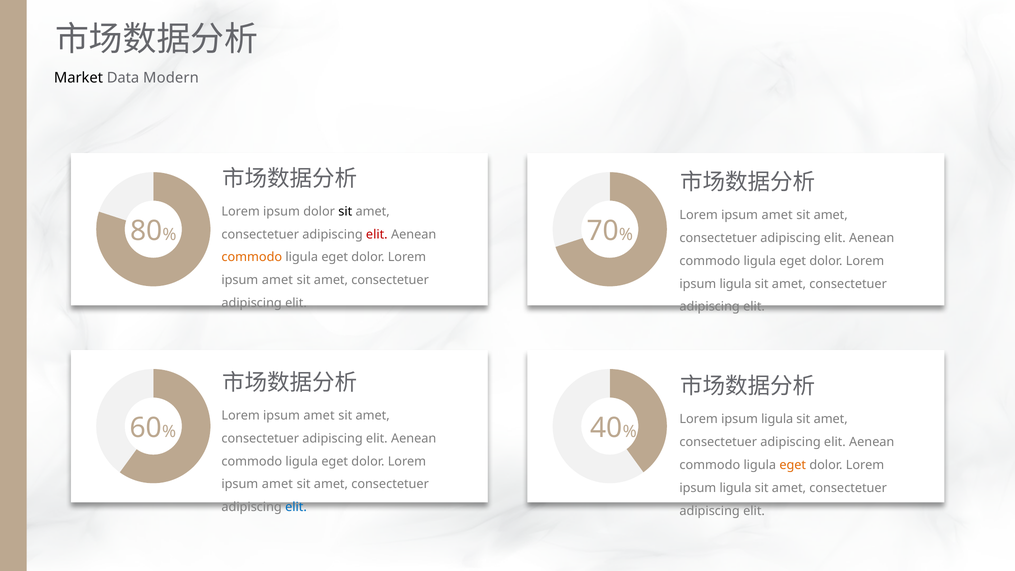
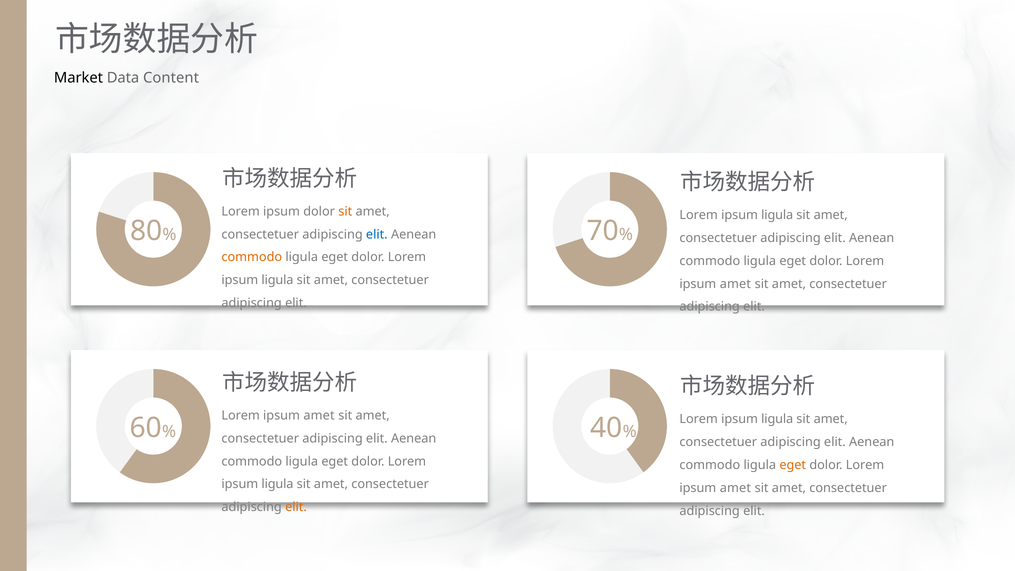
Modern: Modern -> Content
sit at (345, 211) colour: black -> orange
amet at (777, 215): amet -> ligula
elit at (377, 234) colour: red -> blue
amet at (277, 280): amet -> ligula
ligula at (736, 284): ligula -> amet
amet at (277, 484): amet -> ligula
ligula at (736, 488): ligula -> amet
elit at (296, 507) colour: blue -> orange
